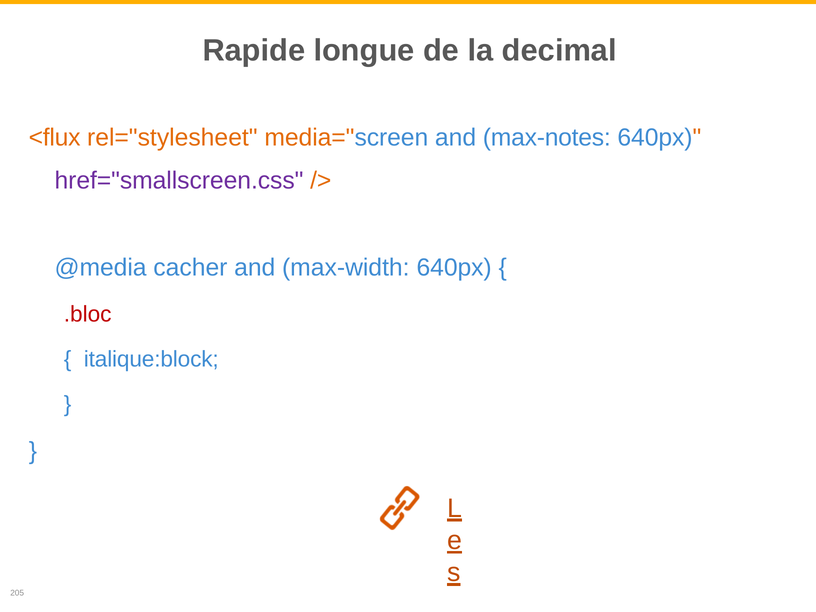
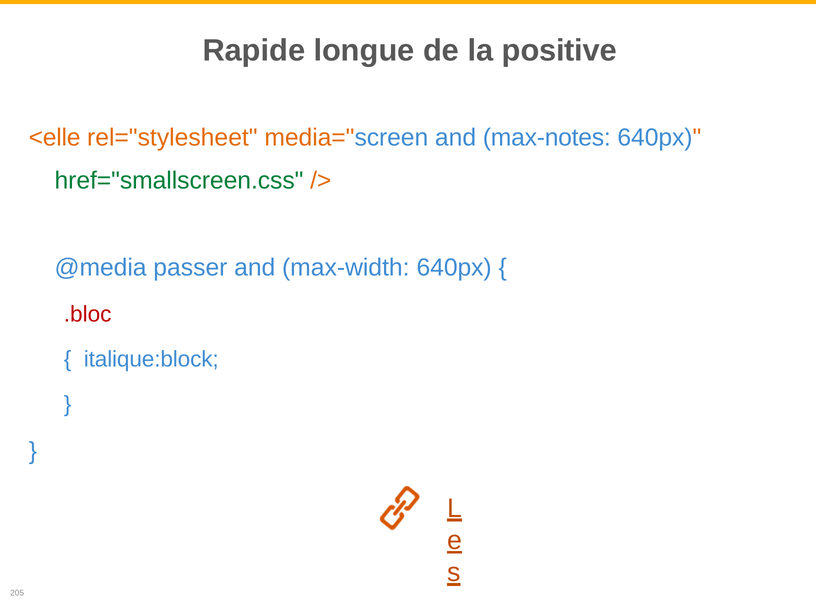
decimal: decimal -> positive
<flux: <flux -> <elle
href="smallscreen.css colour: purple -> green
cacher: cacher -> passer
